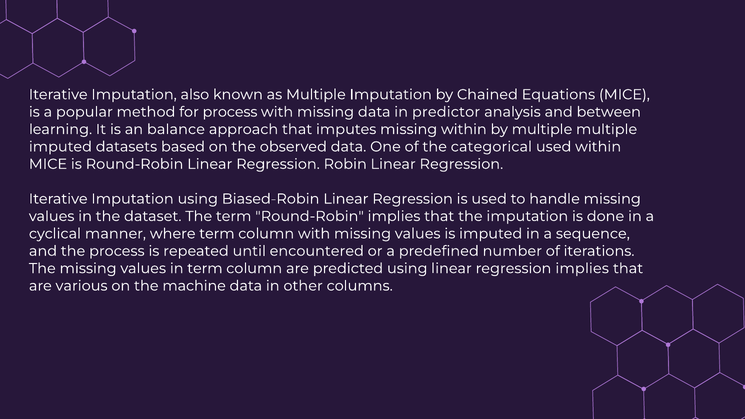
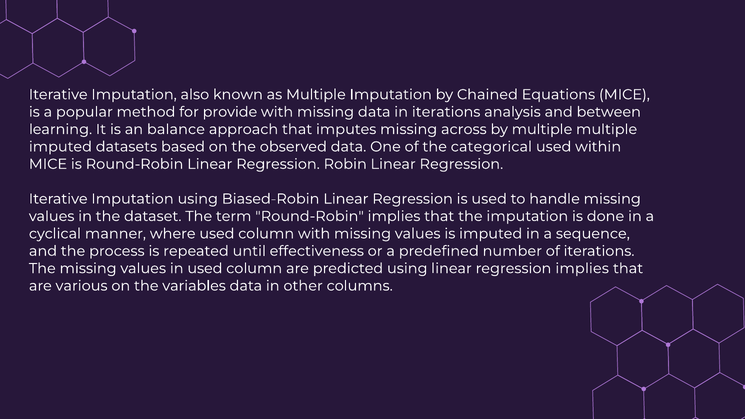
for process: process -> provide
in predictor: predictor -> iterations
missing within: within -> across
where term: term -> used
encountered: encountered -> effectiveness
in term: term -> used
machine: machine -> variables
